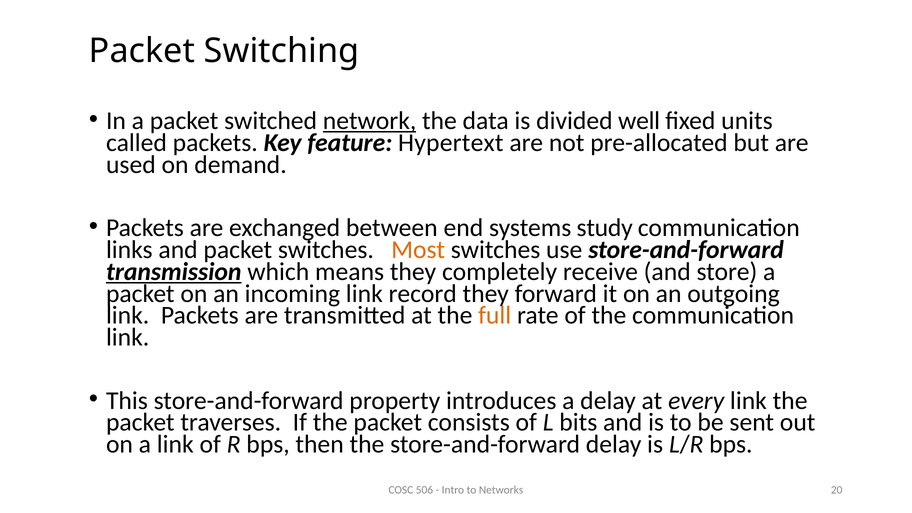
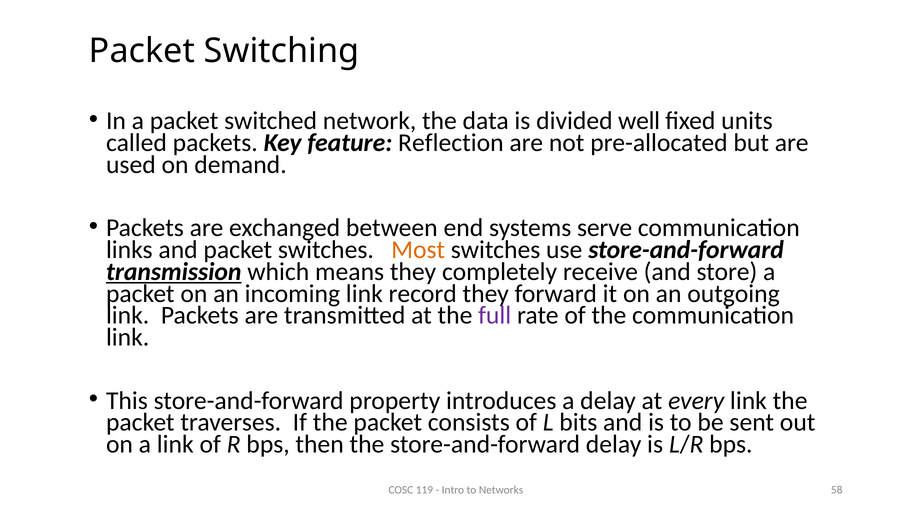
network underline: present -> none
Hypertext: Hypertext -> Reflection
study: study -> serve
full colour: orange -> purple
506: 506 -> 119
20: 20 -> 58
